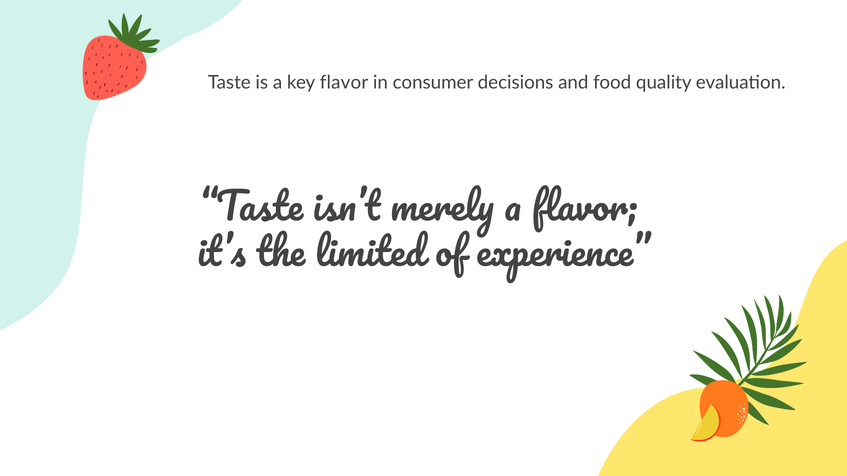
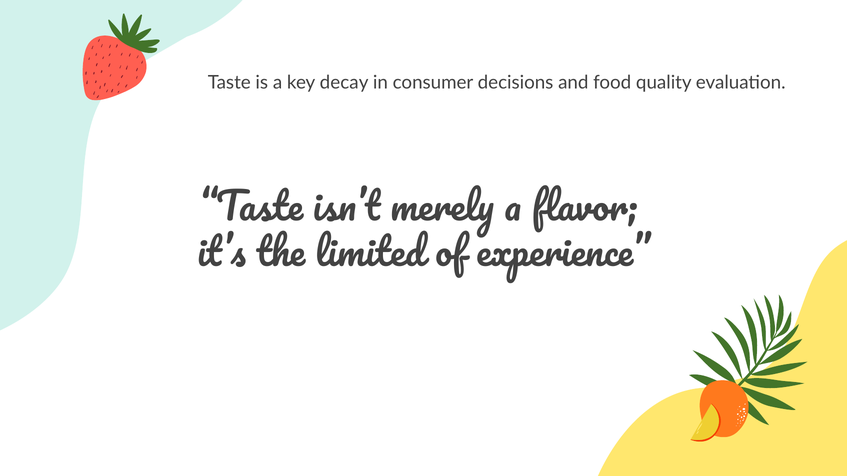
key flavor: flavor -> decay
